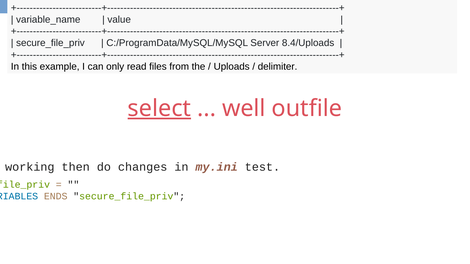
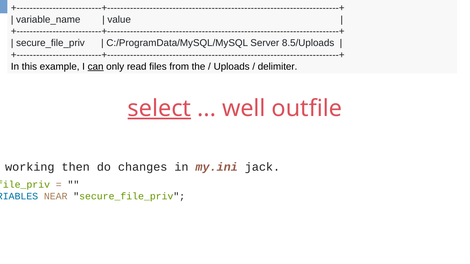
8.4/Uploads: 8.4/Uploads -> 8.5/Uploads
can underline: none -> present
test: test -> jack
ENDS: ENDS -> NEAR
